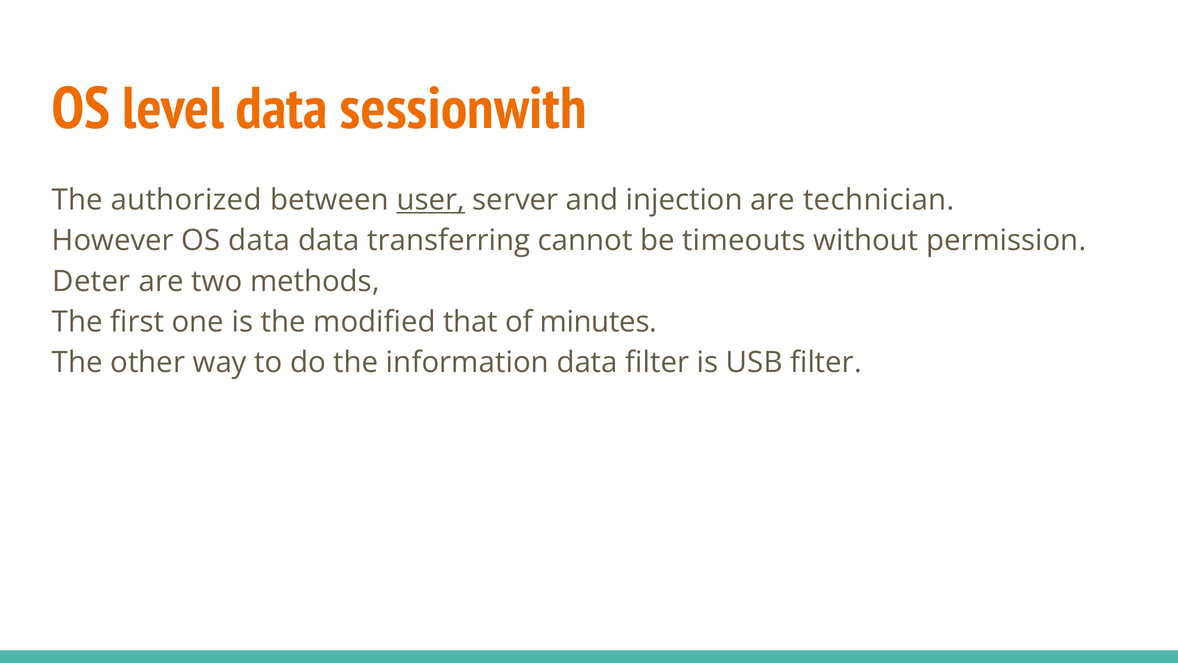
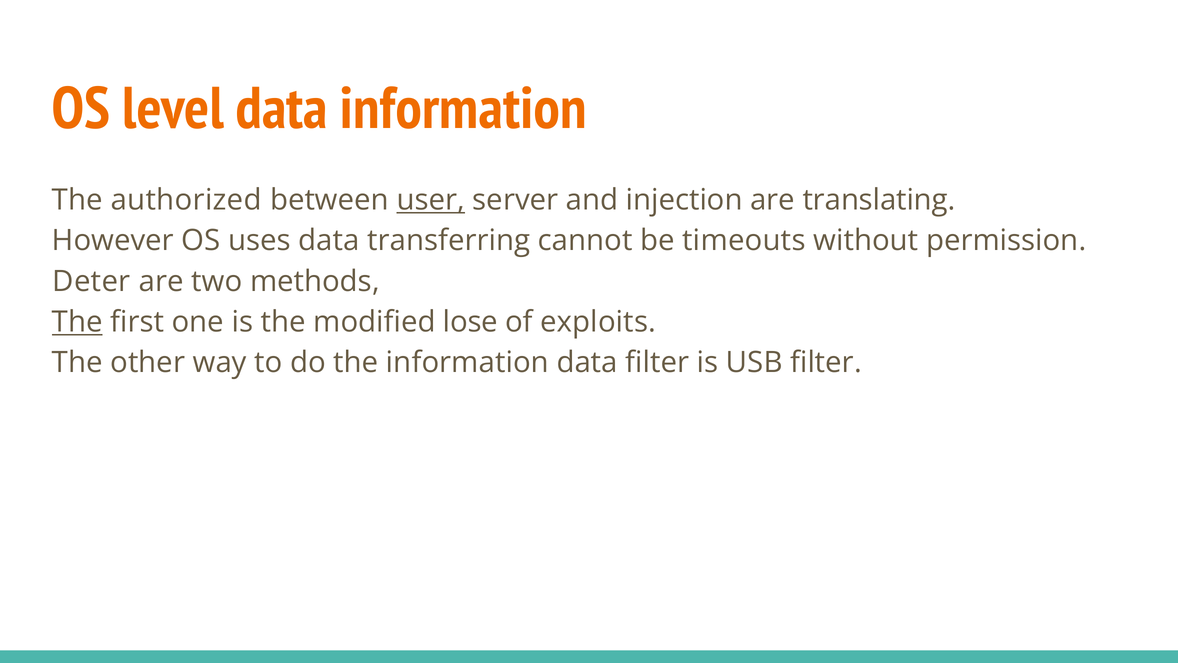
data sessionwith: sessionwith -> information
technician: technician -> translating
OS data: data -> uses
The at (77, 322) underline: none -> present
that: that -> lose
minutes: minutes -> exploits
